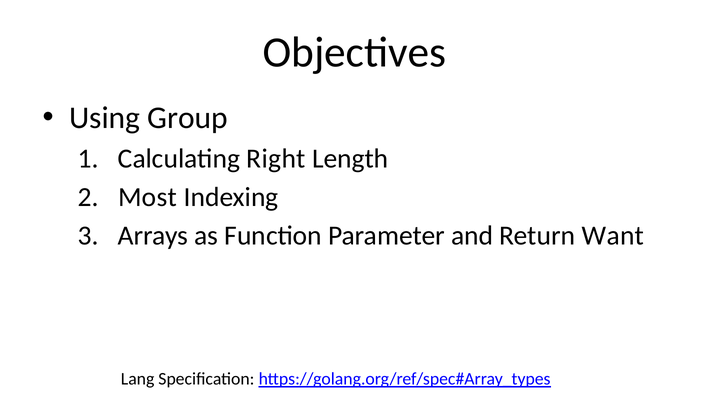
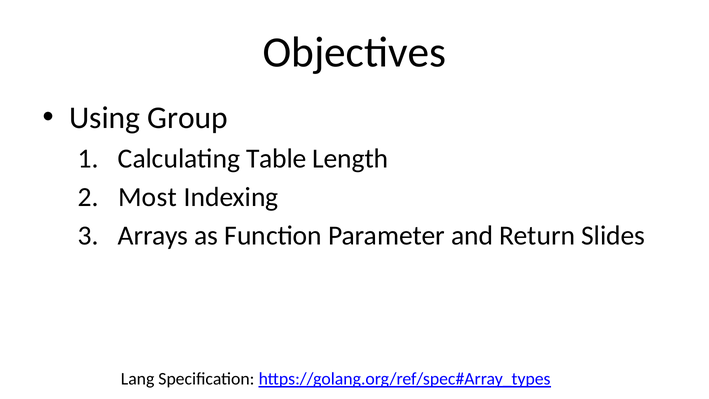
Right: Right -> Table
Want: Want -> Slides
